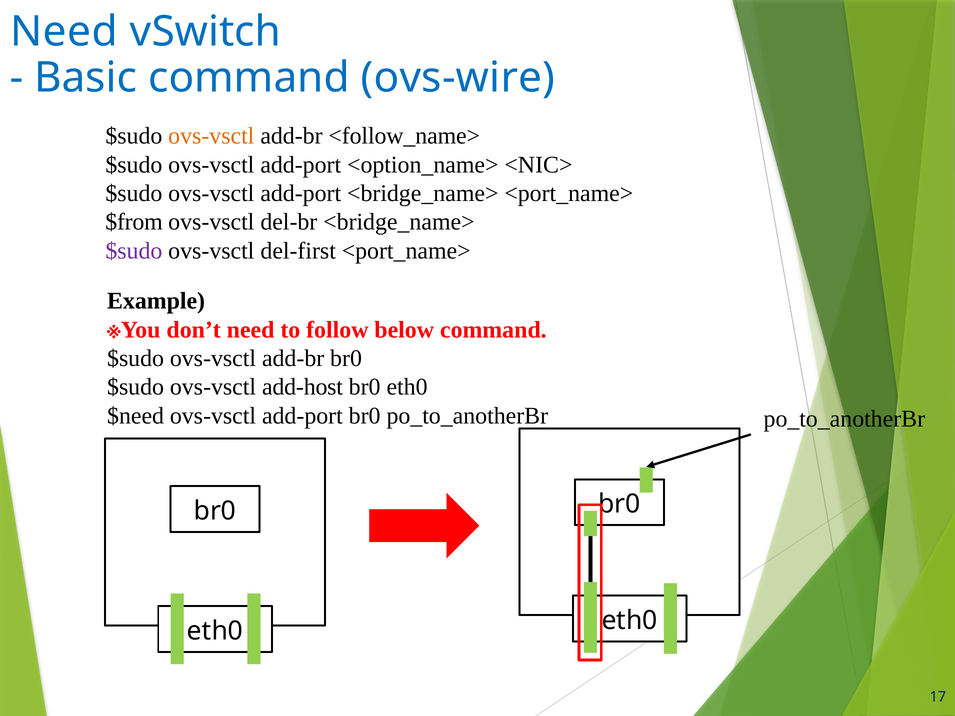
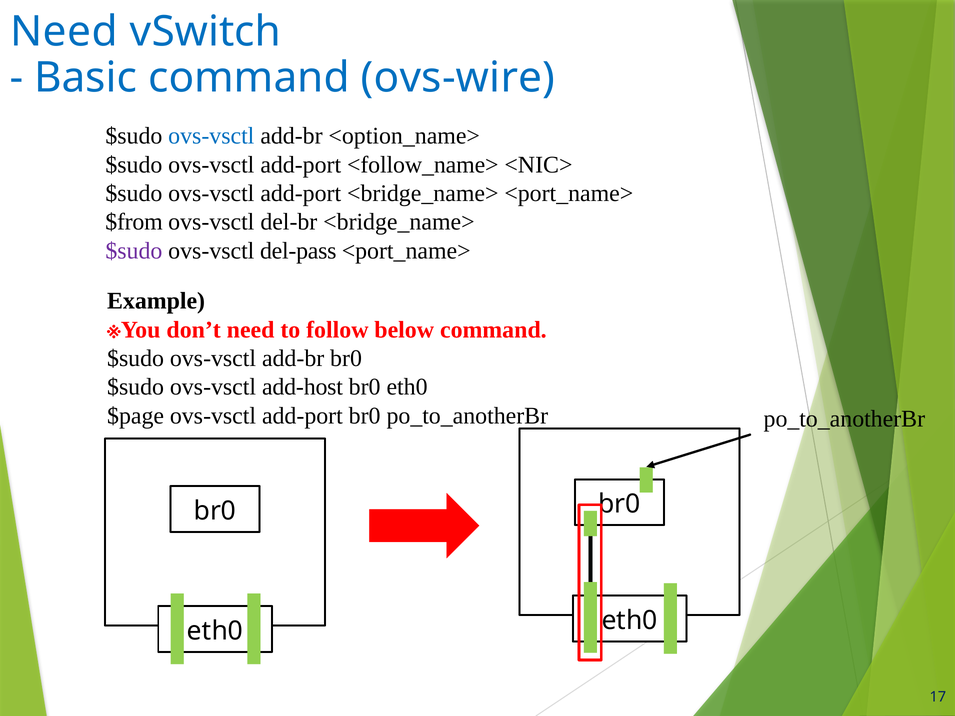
ovs-vsctl at (211, 136) colour: orange -> blue
<follow_name>: <follow_name> -> <option_name>
<option_name>: <option_name> -> <follow_name>
del-first: del-first -> del-pass
$need: $need -> $page
